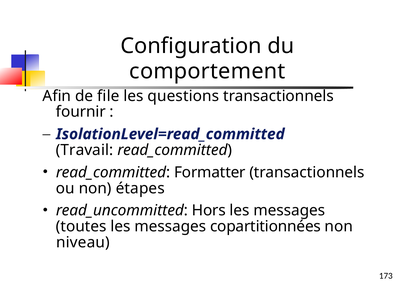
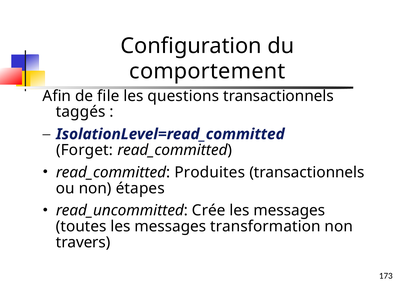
fournir: fournir -> taggés
Travail: Travail -> Forget
Formatter: Formatter -> Produites
Hors: Hors -> Crée
copartitionnées: copartitionnées -> transformation
niveau: niveau -> travers
